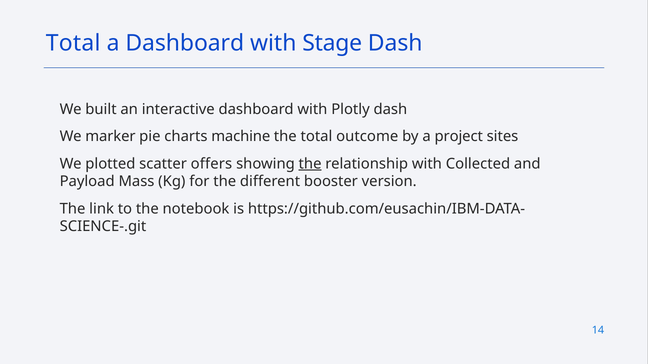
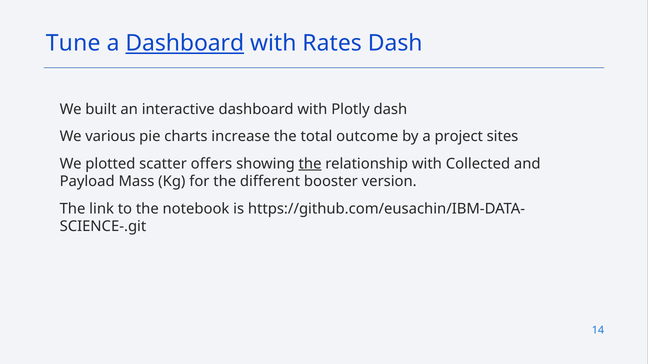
Total at (73, 43): Total -> Tune
Dashboard at (185, 43) underline: none -> present
Stage: Stage -> Rates
marker: marker -> various
machine: machine -> increase
